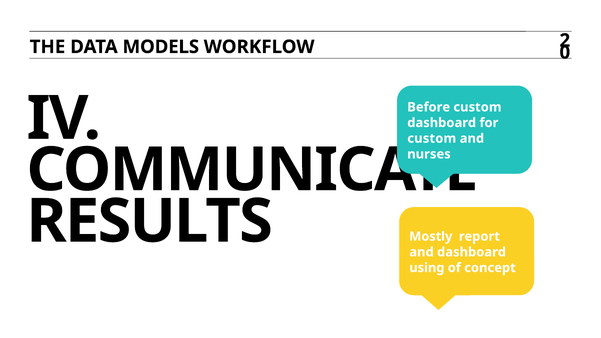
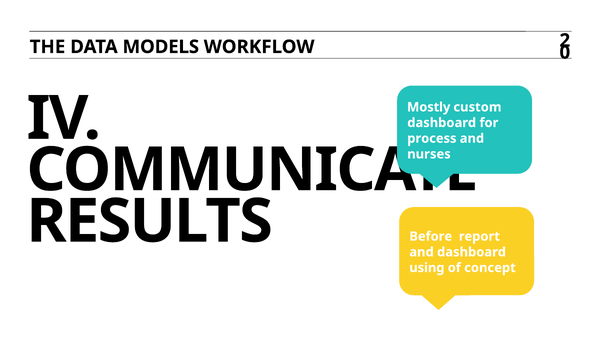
Before: Before -> Mostly
custom at (432, 138): custom -> process
Mostly: Mostly -> Before
